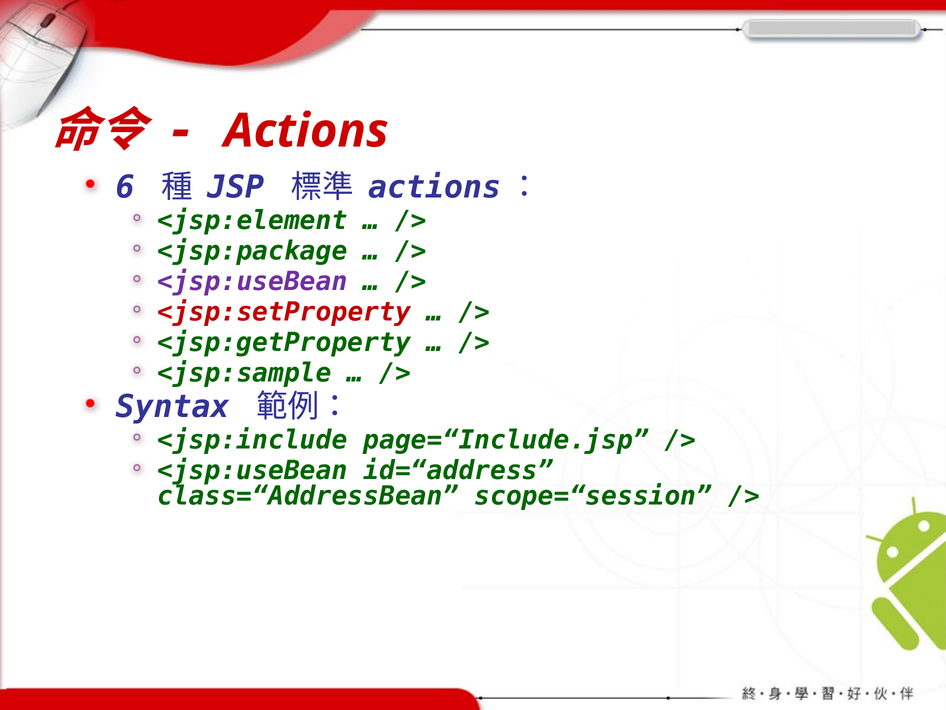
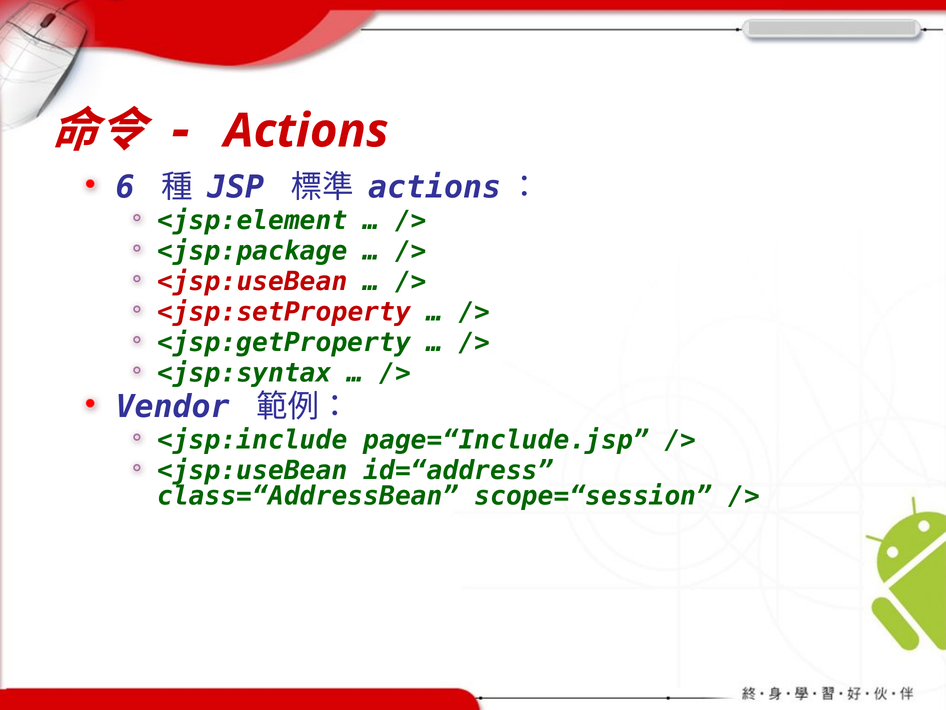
<jsp:useBean at (252, 281) colour: purple -> red
<jsp:sample: <jsp:sample -> <jsp:syntax
Syntax: Syntax -> Vendor
